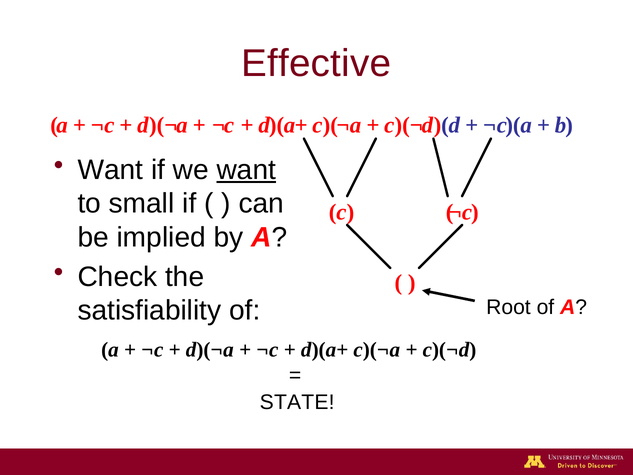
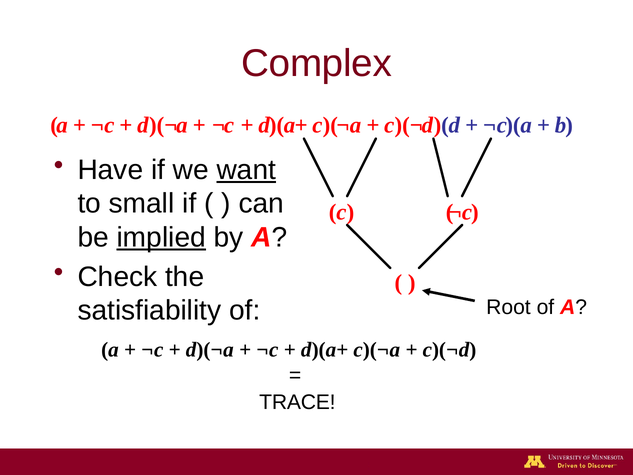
Effective: Effective -> Complex
Want at (110, 170): Want -> Have
implied underline: none -> present
STATE: STATE -> TRACE
